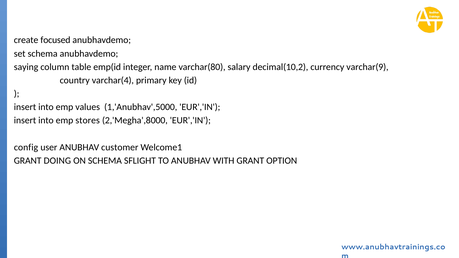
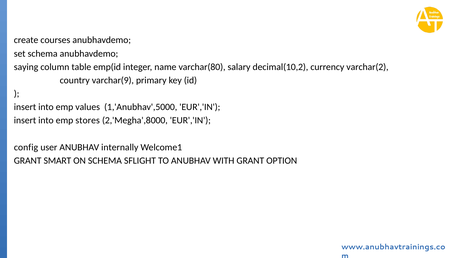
focused: focused -> courses
varchar(9: varchar(9 -> varchar(2
varchar(4: varchar(4 -> varchar(9
customer: customer -> internally
DOING: DOING -> SMART
